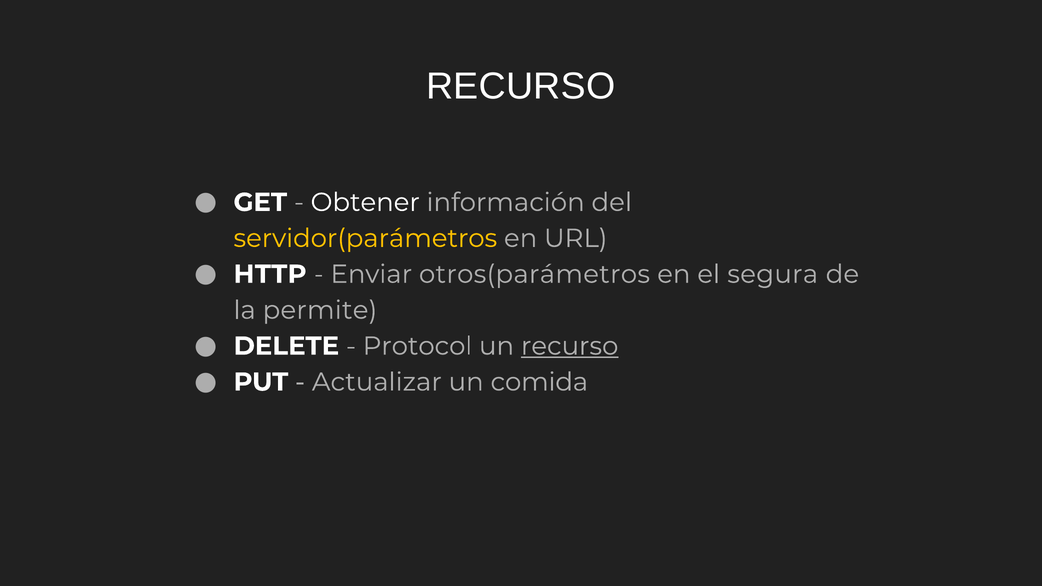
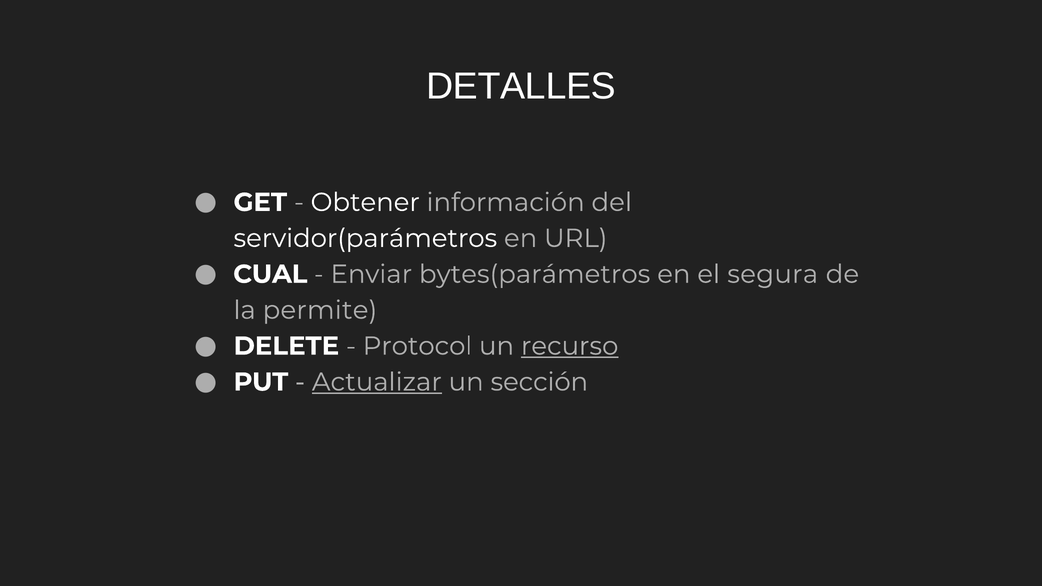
RECURSO at (521, 86): RECURSO -> DETALLES
servidor(parámetros colour: yellow -> white
HTTP: HTTP -> CUAL
otros(parámetros: otros(parámetros -> bytes(parámetros
Actualizar underline: none -> present
comida: comida -> sección
